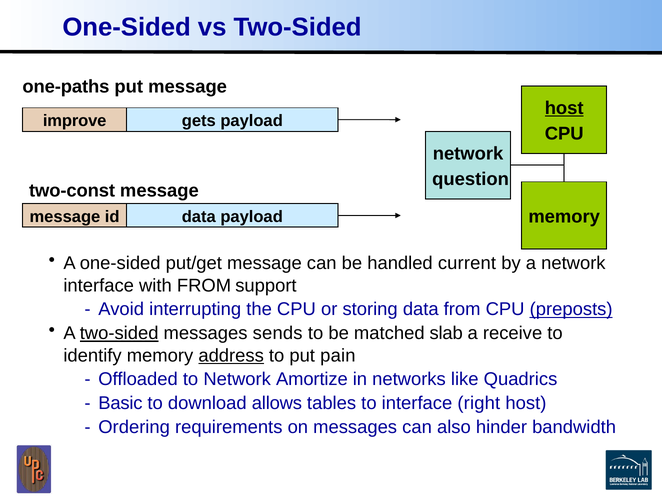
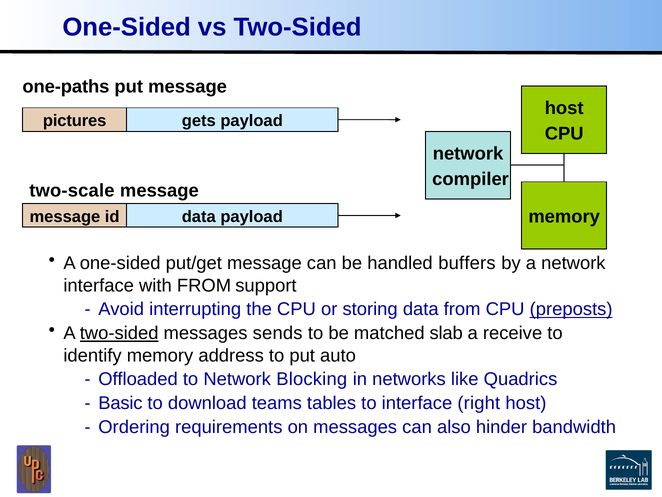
host at (564, 108) underline: present -> none
improve: improve -> pictures
question: question -> compiler
two-const: two-const -> two-scale
current: current -> buffers
address underline: present -> none
pain: pain -> auto
Amortize: Amortize -> Blocking
allows: allows -> teams
